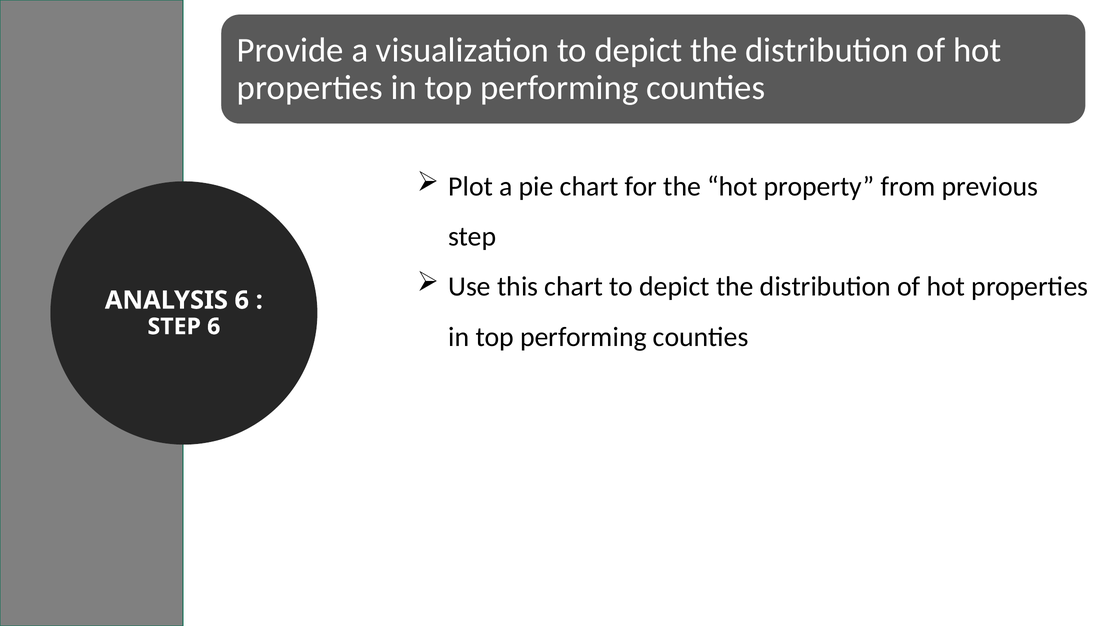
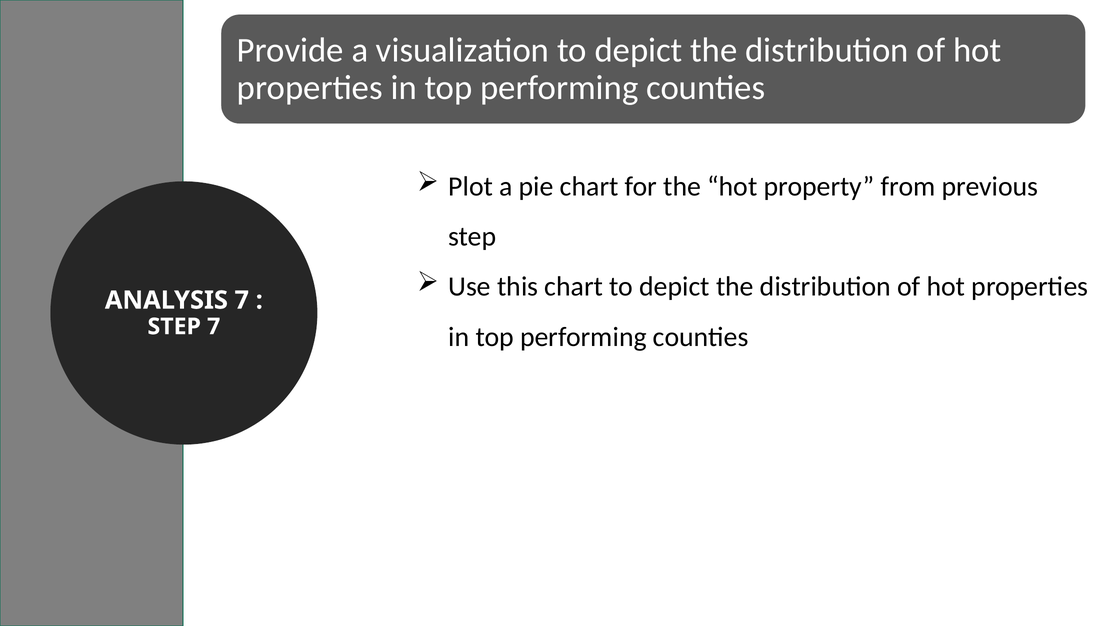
ANALYSIS 6: 6 -> 7
STEP 6: 6 -> 7
